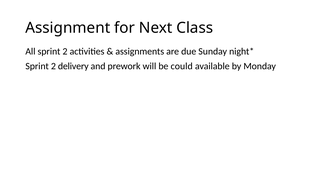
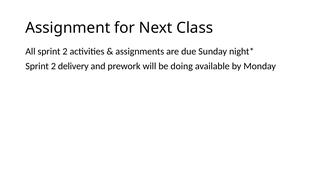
could: could -> doing
